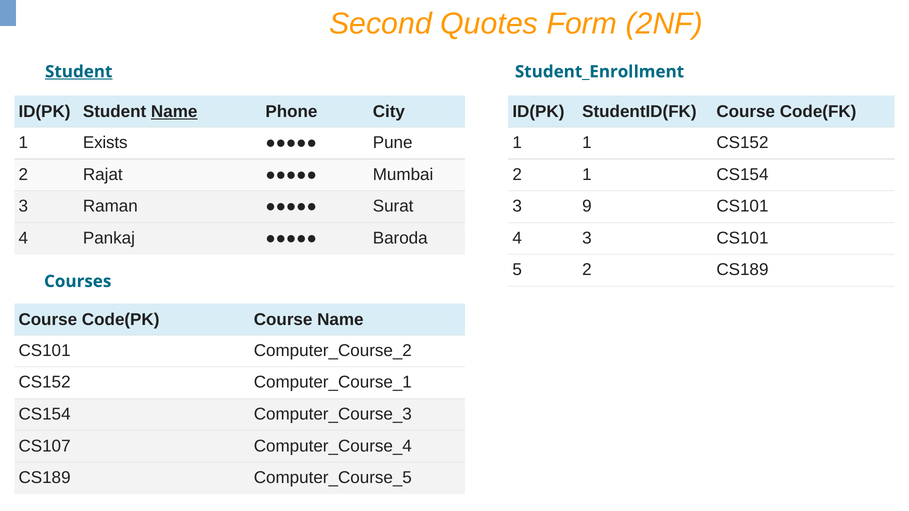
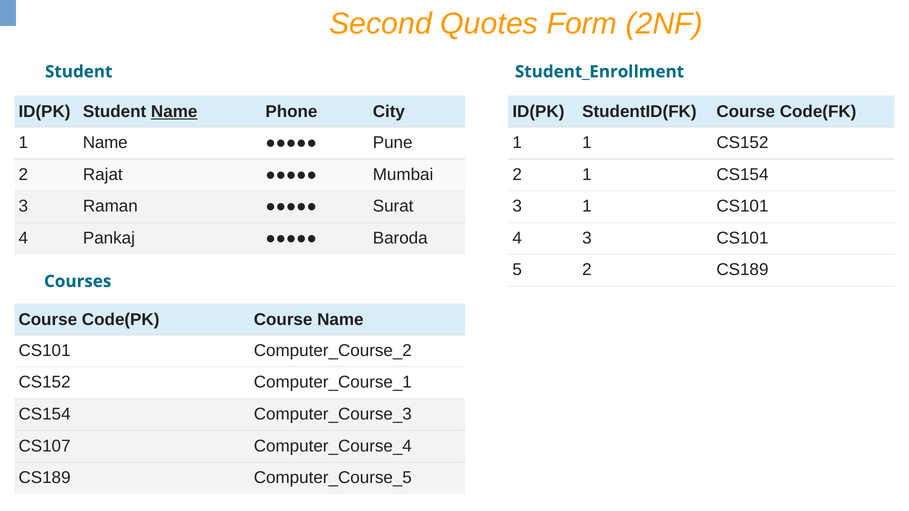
Student at (79, 72) underline: present -> none
1 Exists: Exists -> Name
3 9: 9 -> 1
